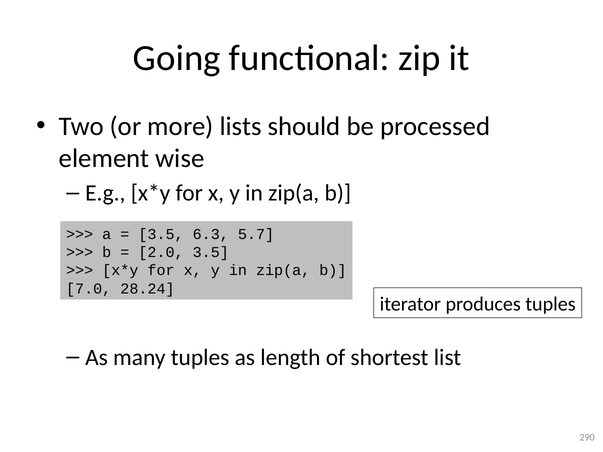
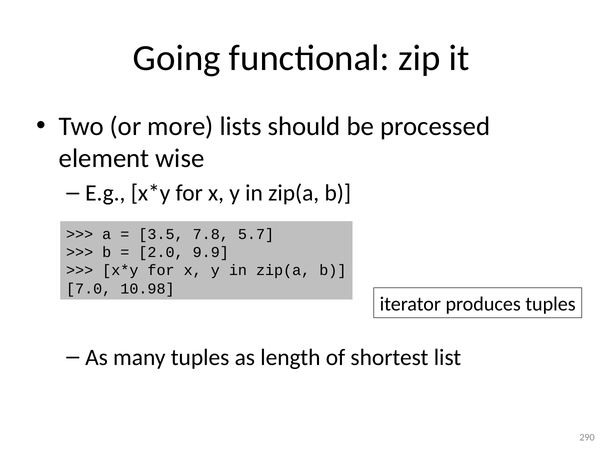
6.3: 6.3 -> 7.8
2.0 3.5: 3.5 -> 9.9
28.24: 28.24 -> 10.98
